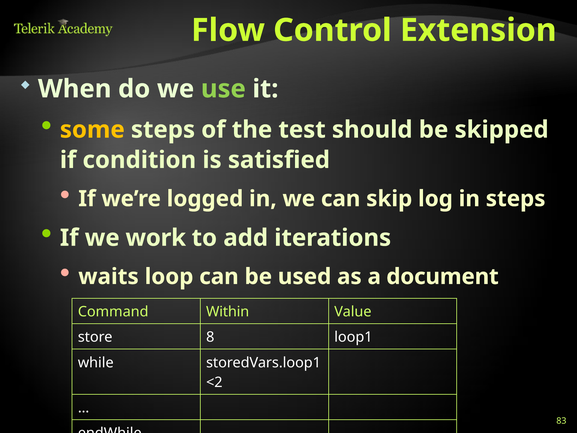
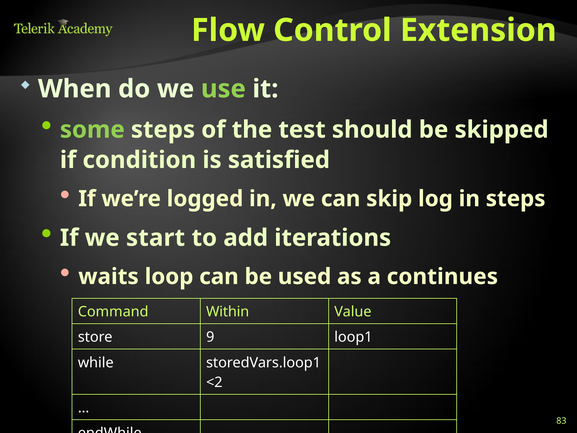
some colour: yellow -> light green
work: work -> start
document: document -> continues
8: 8 -> 9
